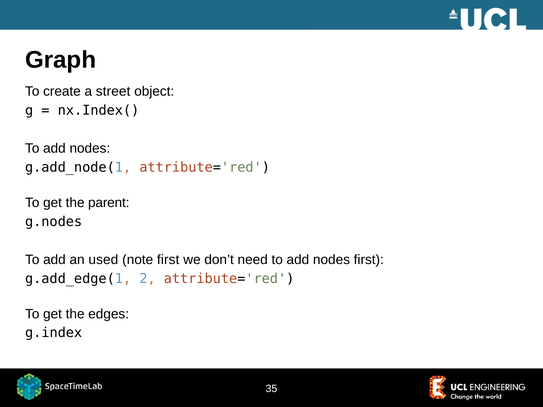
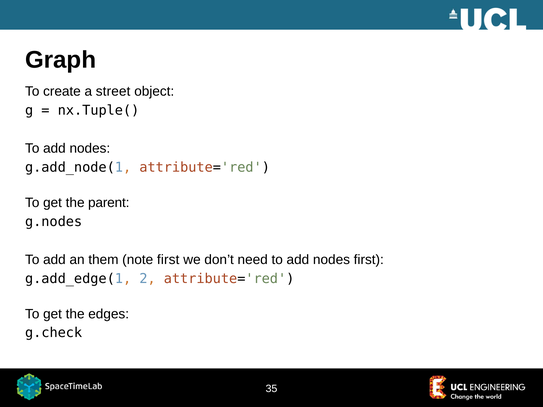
nx.Index(: nx.Index( -> nx.Tuple(
used: used -> them
g.index: g.index -> g.check
